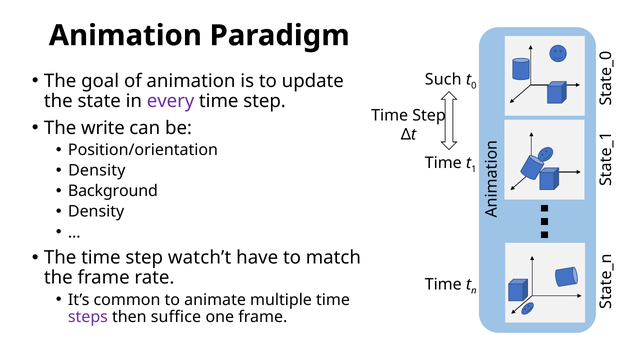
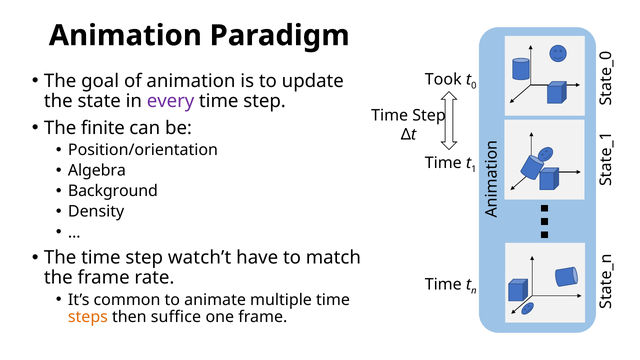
Such: Such -> Took
write: write -> finite
Density at (97, 171): Density -> Algebra
steps colour: purple -> orange
